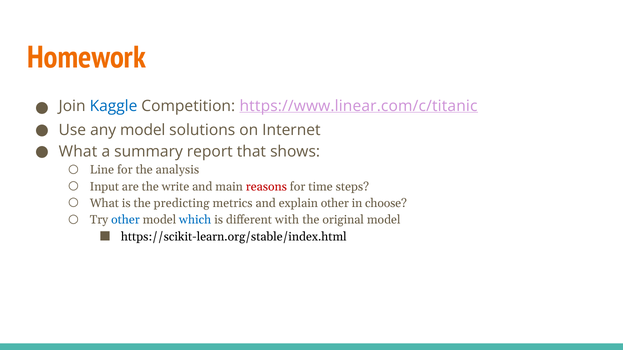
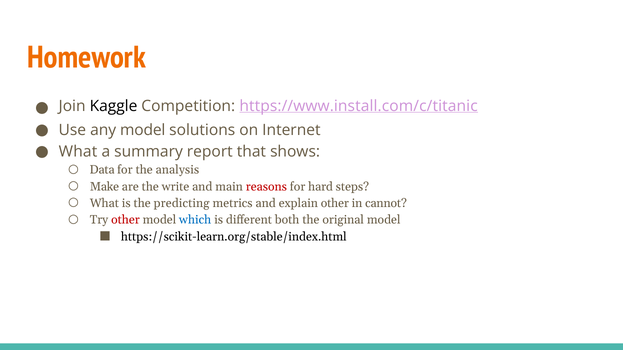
Kaggle colour: blue -> black
https://www.linear.com/c/titanic: https://www.linear.com/c/titanic -> https://www.install.com/c/titanic
Line: Line -> Data
Input: Input -> Make
time: time -> hard
choose: choose -> cannot
other at (125, 220) colour: blue -> red
with: with -> both
